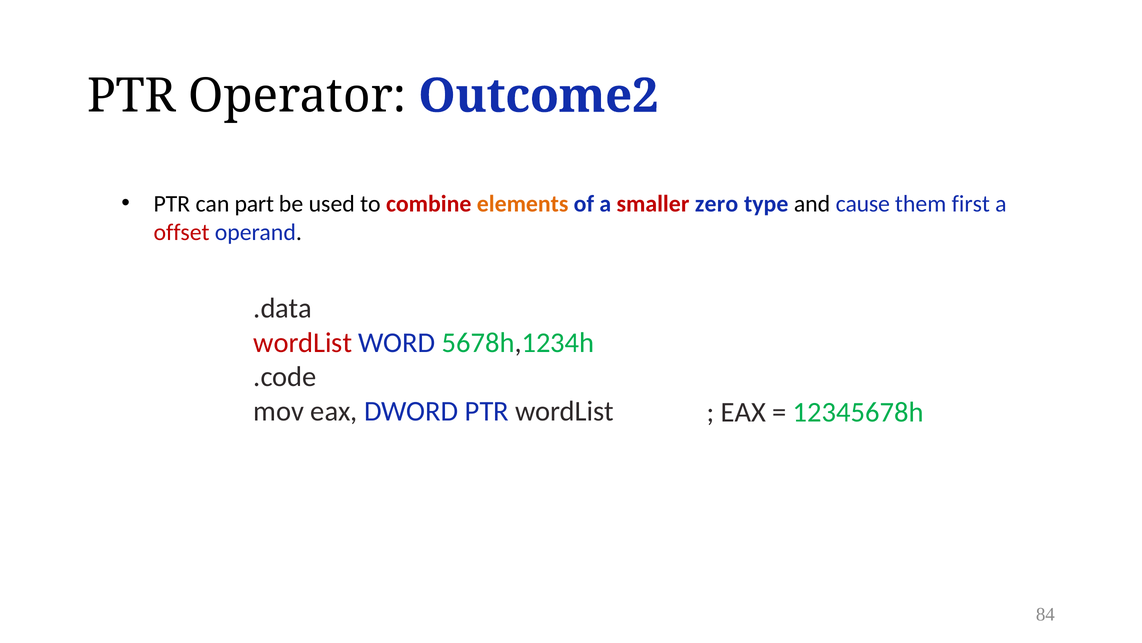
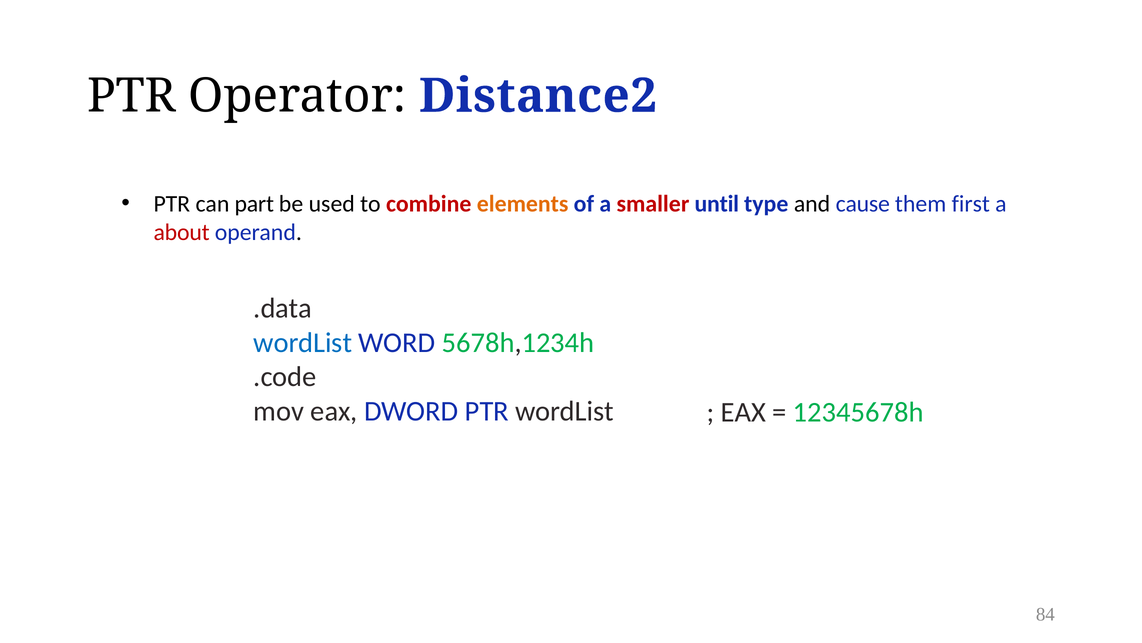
Outcome2: Outcome2 -> Distance2
zero: zero -> until
offset: offset -> about
wordList at (303, 342) colour: red -> blue
